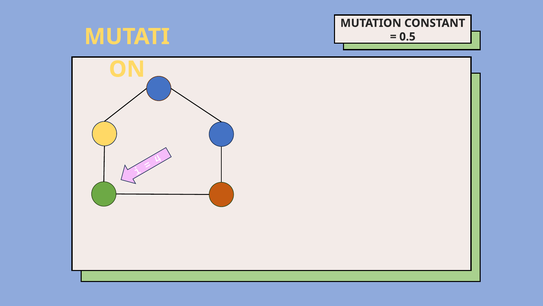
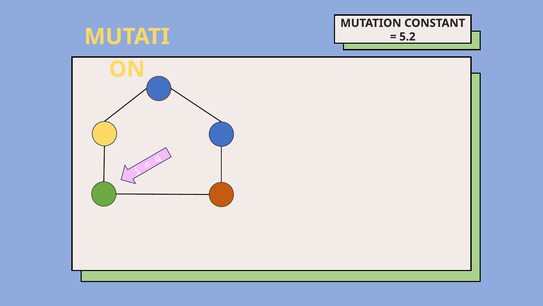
0.5: 0.5 -> 5.2
